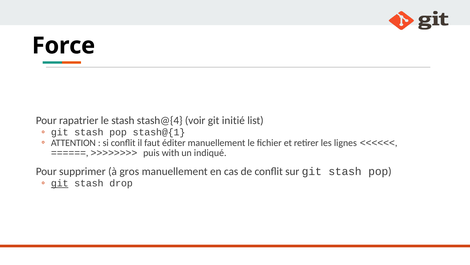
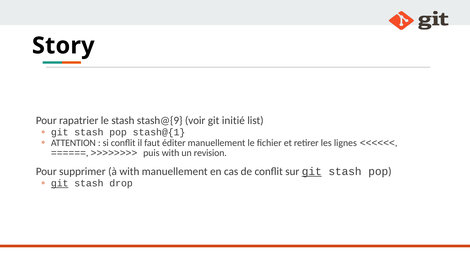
Force: Force -> Story
stash@{4: stash@{4 -> stash@{9
indiqué: indiqué -> revision
à gros: gros -> with
git at (312, 171) underline: none -> present
